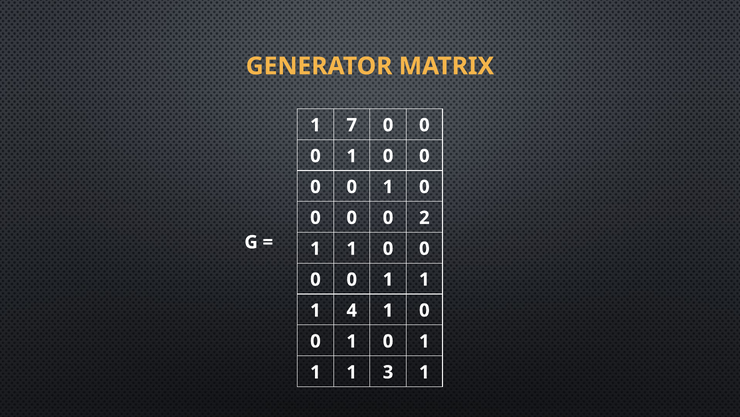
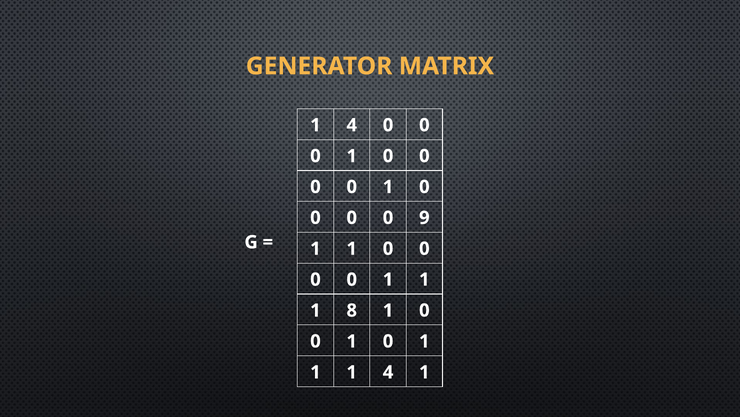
7 at (352, 125): 7 -> 4
2: 2 -> 9
4: 4 -> 8
1 1 3: 3 -> 4
